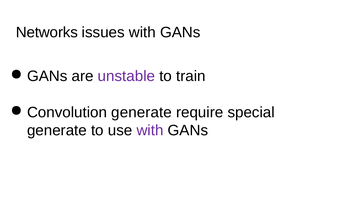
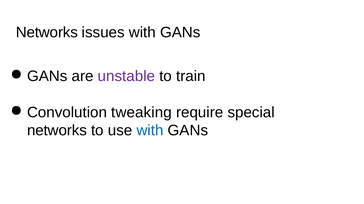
Convolution generate: generate -> tweaking
generate at (57, 131): generate -> networks
with at (150, 131) colour: purple -> blue
